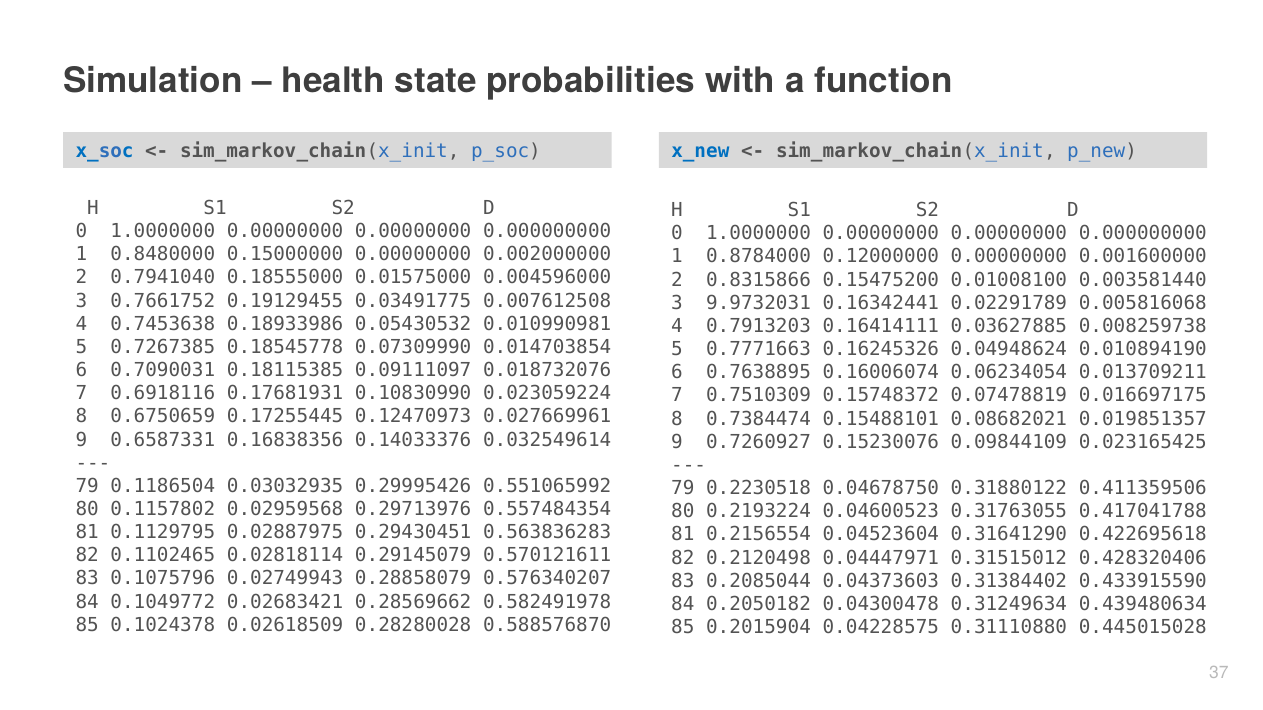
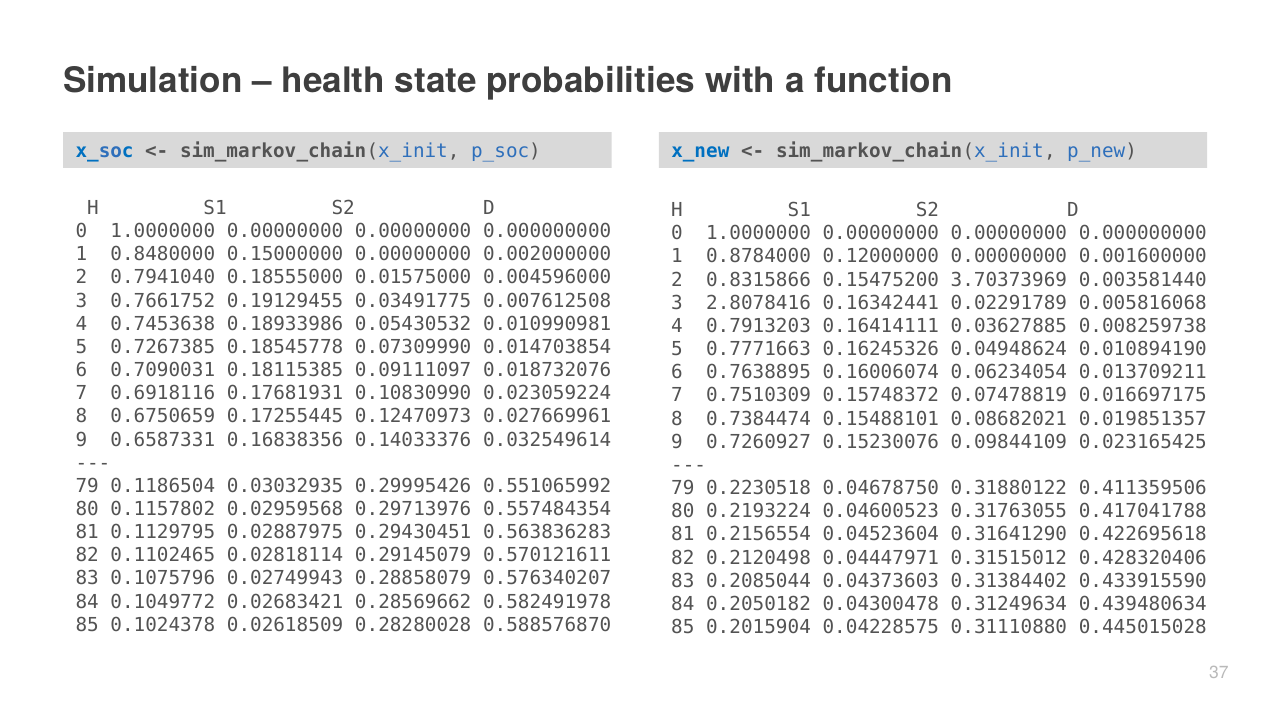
0.01008100: 0.01008100 -> 3.70373969
9.9732031: 9.9732031 -> 2.8078416
